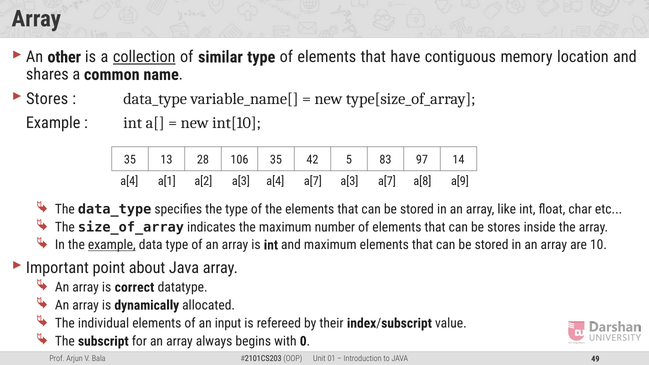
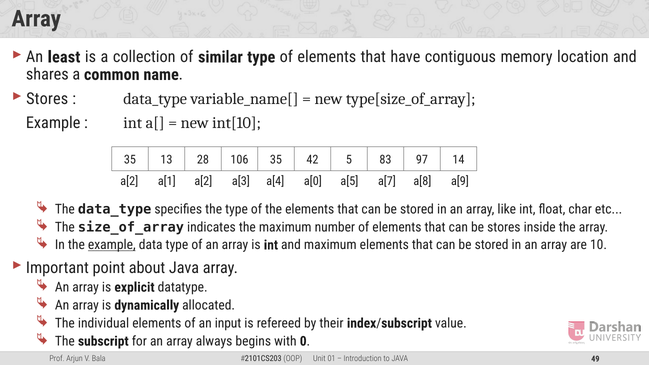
other: other -> least
collection underline: present -> none
a[4 at (129, 182): a[4 -> a[2
a[7 at (313, 182): a[7 -> a[0
a[3 at (349, 182): a[3 -> a[5
correct: correct -> explicit
